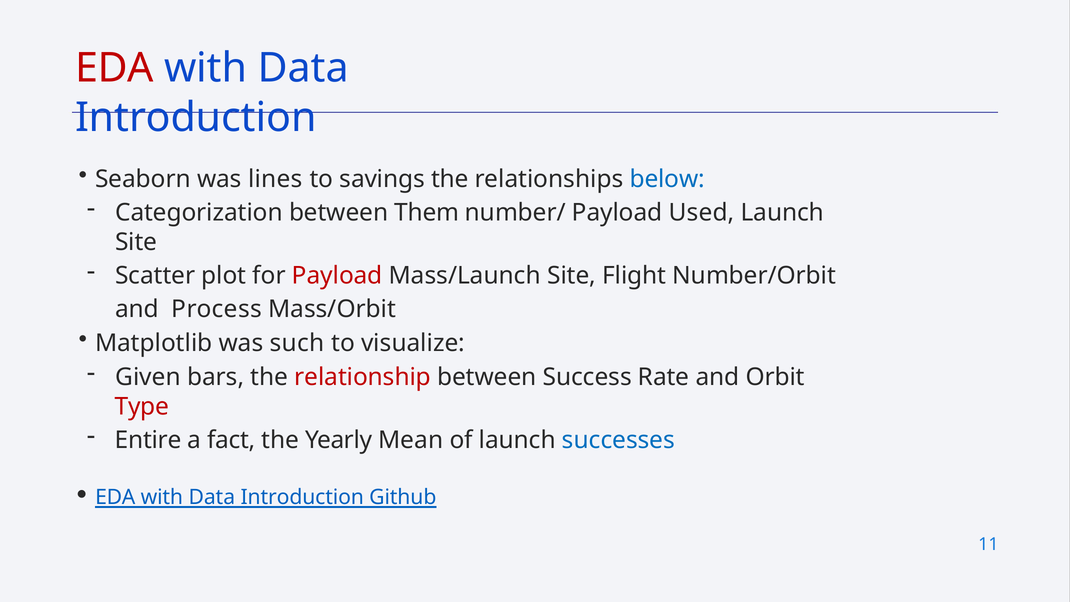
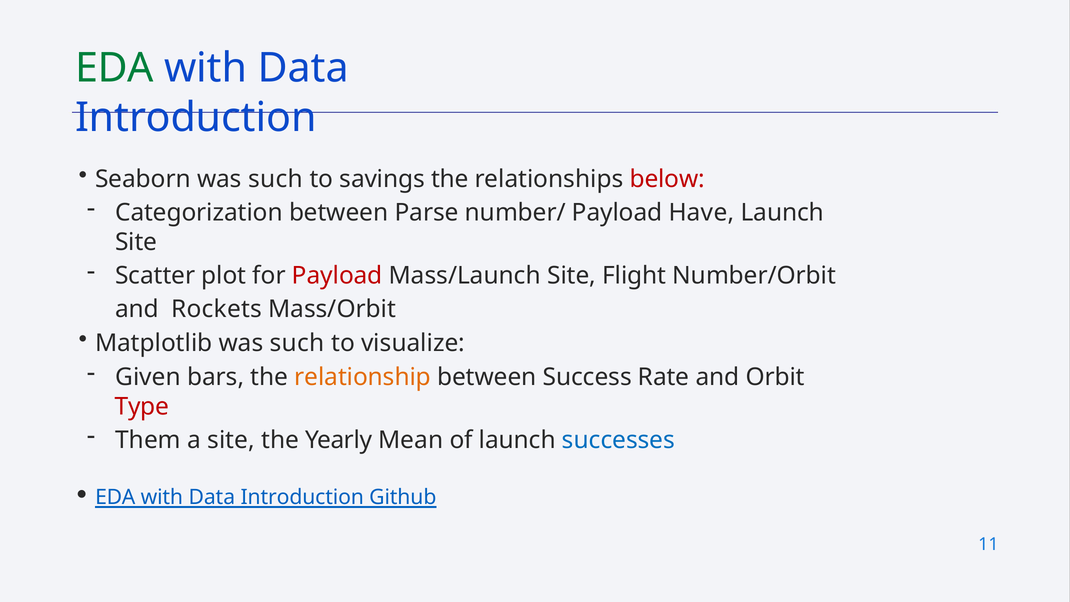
EDA at (114, 68) colour: red -> green
Seaborn was lines: lines -> such
below colour: blue -> red
Them: Them -> Parse
Used: Used -> Have
Process: Process -> Rockets
relationship colour: red -> orange
Entire: Entire -> Them
a fact: fact -> site
